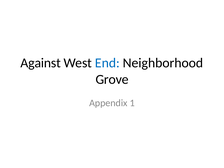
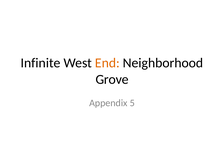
Against: Against -> Infinite
End colour: blue -> orange
1: 1 -> 5
